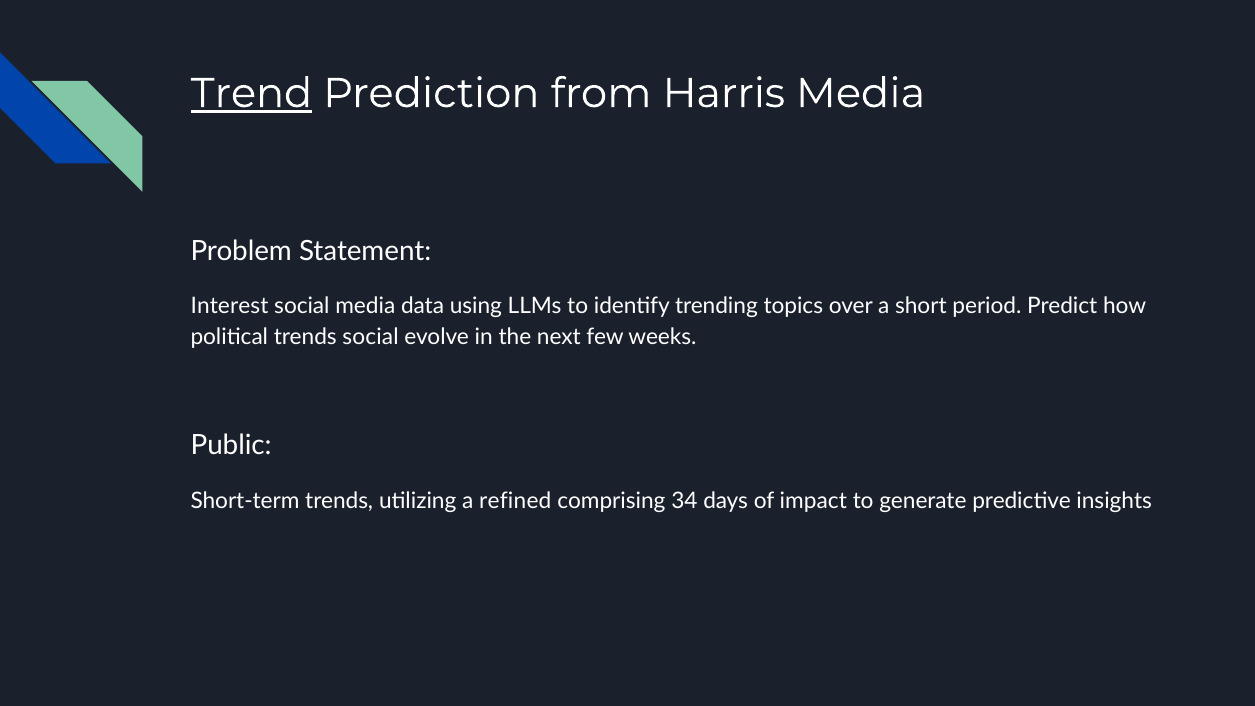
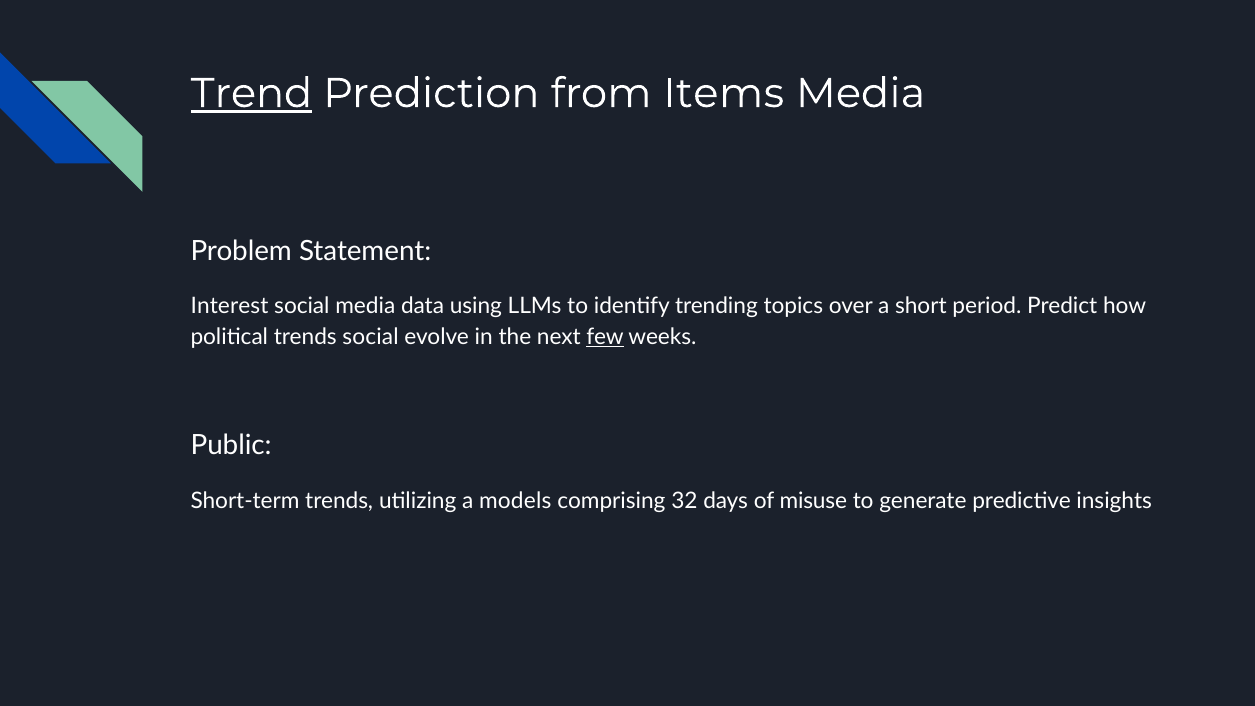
Harris: Harris -> Items
few underline: none -> present
refined: refined -> models
34: 34 -> 32
impact: impact -> misuse
